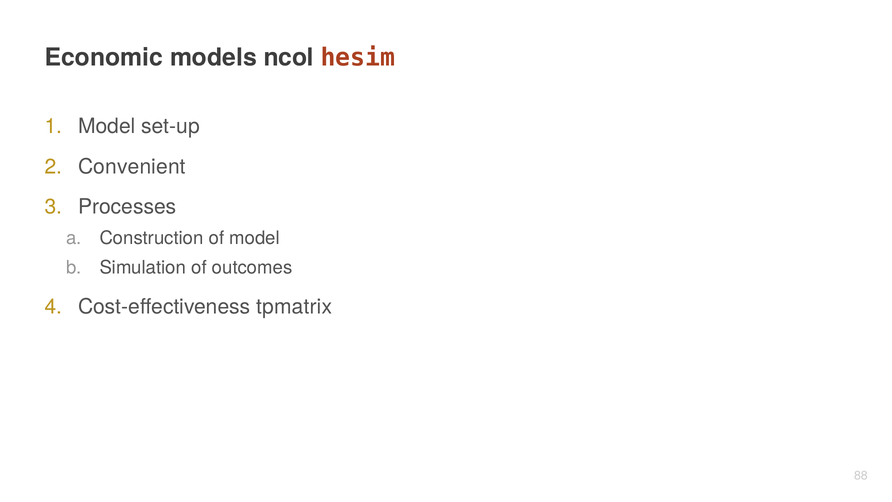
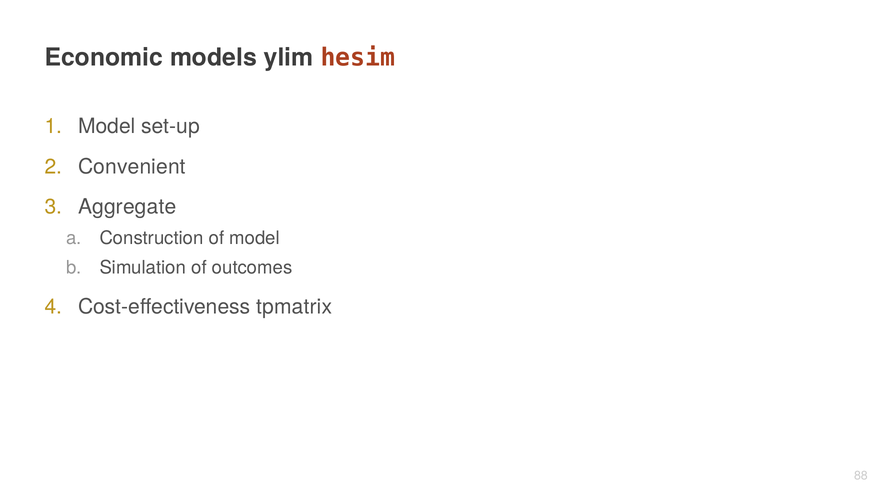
ncol: ncol -> ylim
Processes: Processes -> Aggregate
